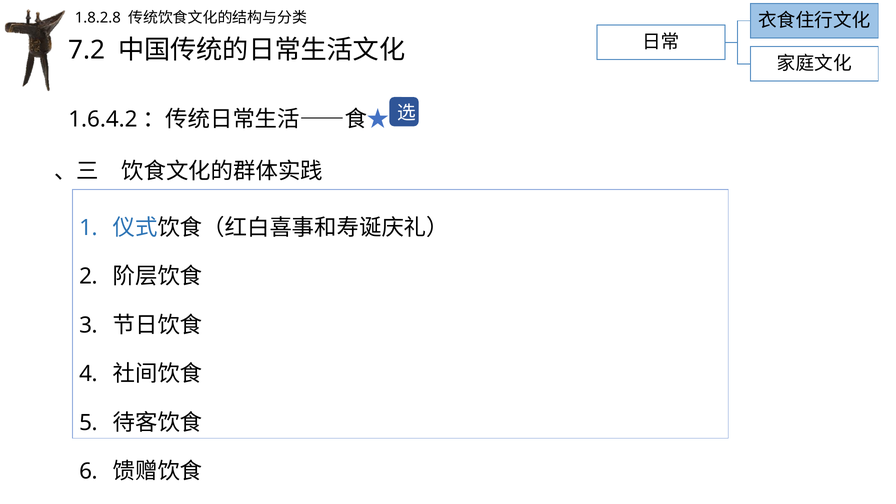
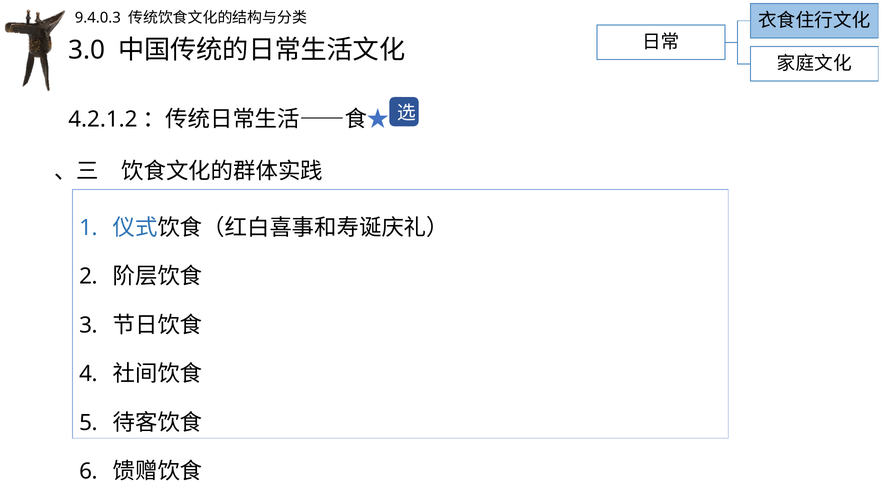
1.8.2.8: 1.8.2.8 -> 9.4.0.3
7.2: 7.2 -> 3.0
1.6.4.2: 1.6.4.2 -> 4.2.1.2
